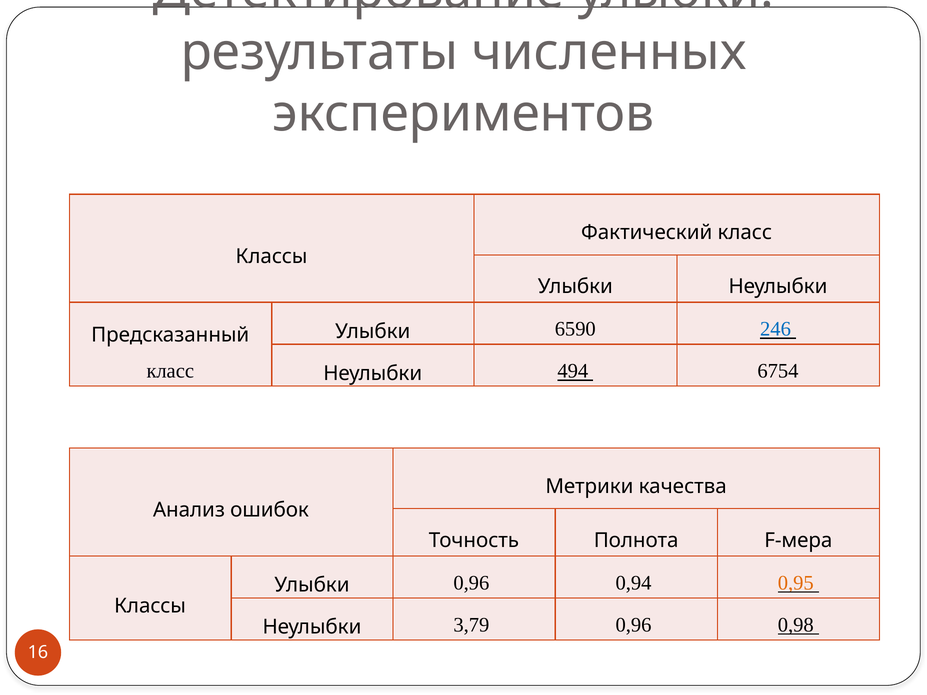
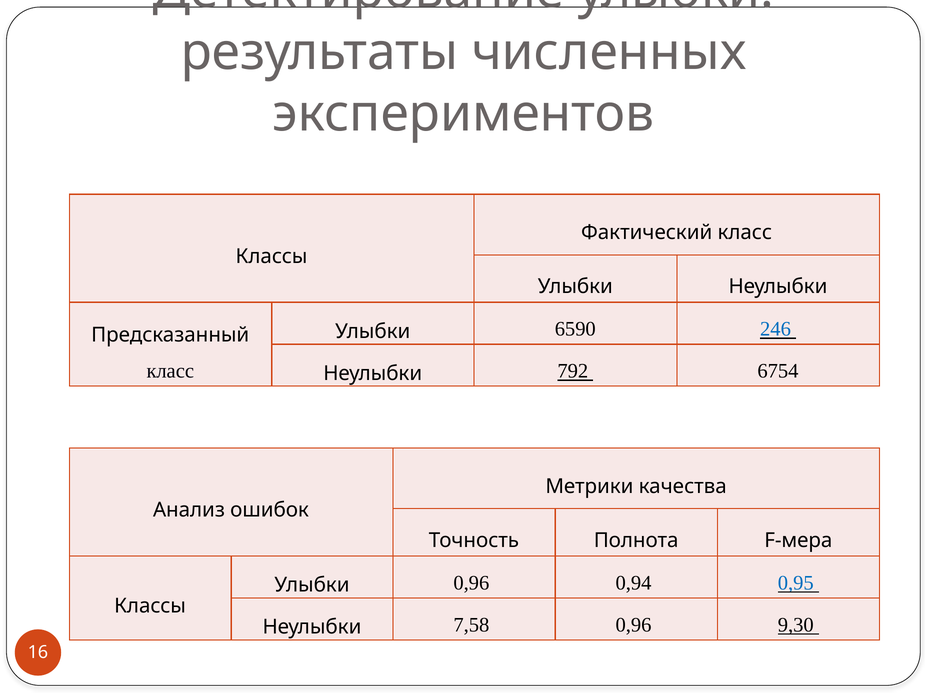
494: 494 -> 792
0,95 colour: orange -> blue
3,79: 3,79 -> 7,58
0,98: 0,98 -> 9,30
